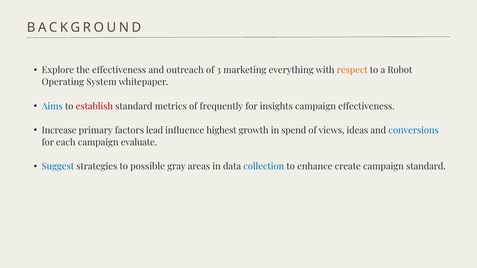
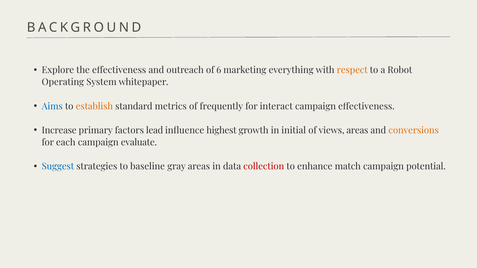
3: 3 -> 6
establish colour: red -> orange
insights: insights -> interact
spend: spend -> initial
views ideas: ideas -> areas
conversions colour: blue -> orange
possible: possible -> baseline
collection colour: blue -> red
create: create -> match
campaign standard: standard -> potential
